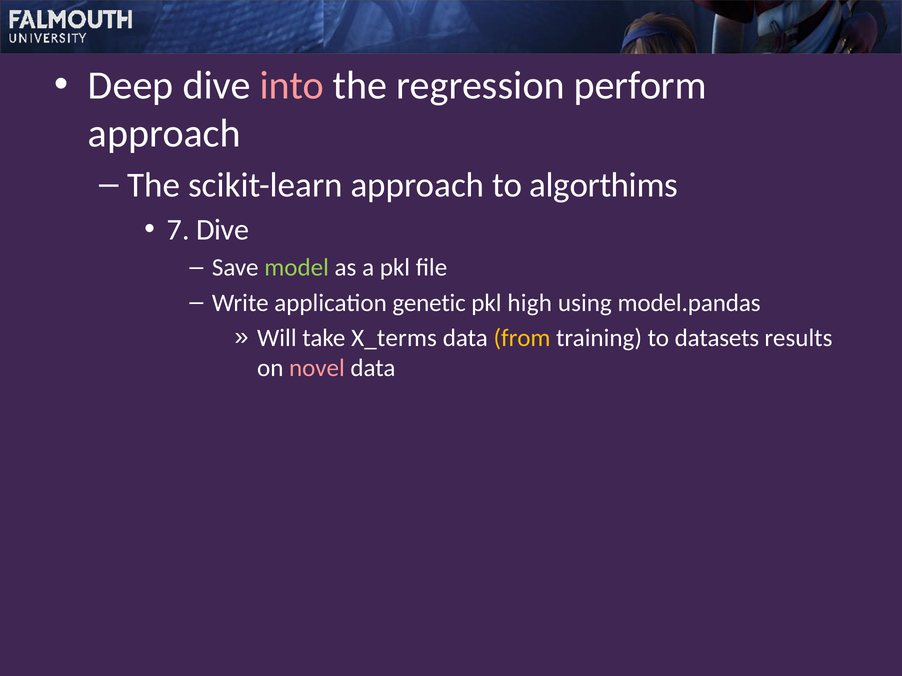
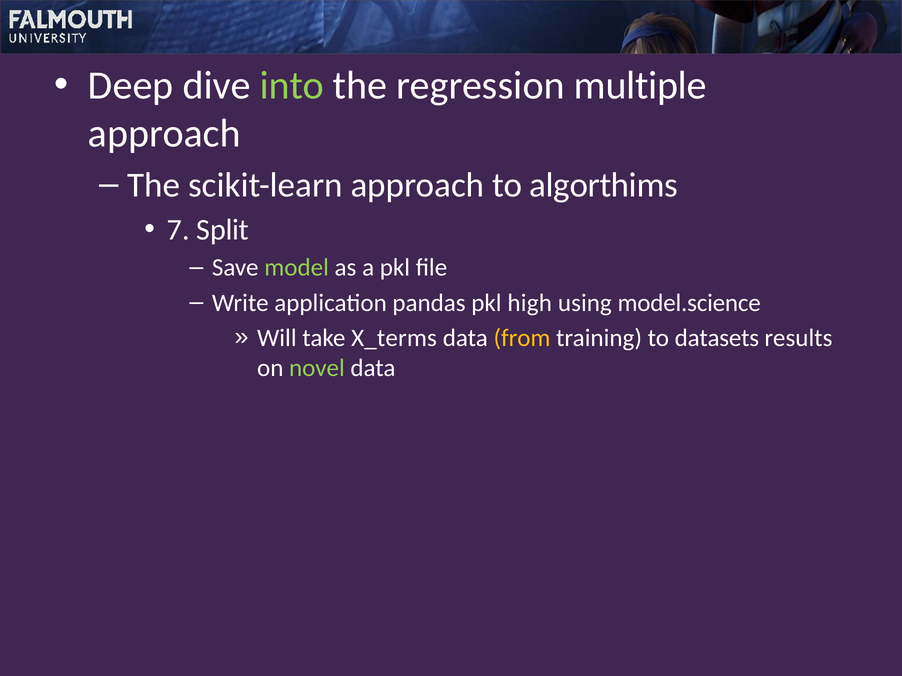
into colour: pink -> light green
perform: perform -> multiple
7 Dive: Dive -> Split
genetic: genetic -> pandas
model.pandas: model.pandas -> model.science
novel colour: pink -> light green
